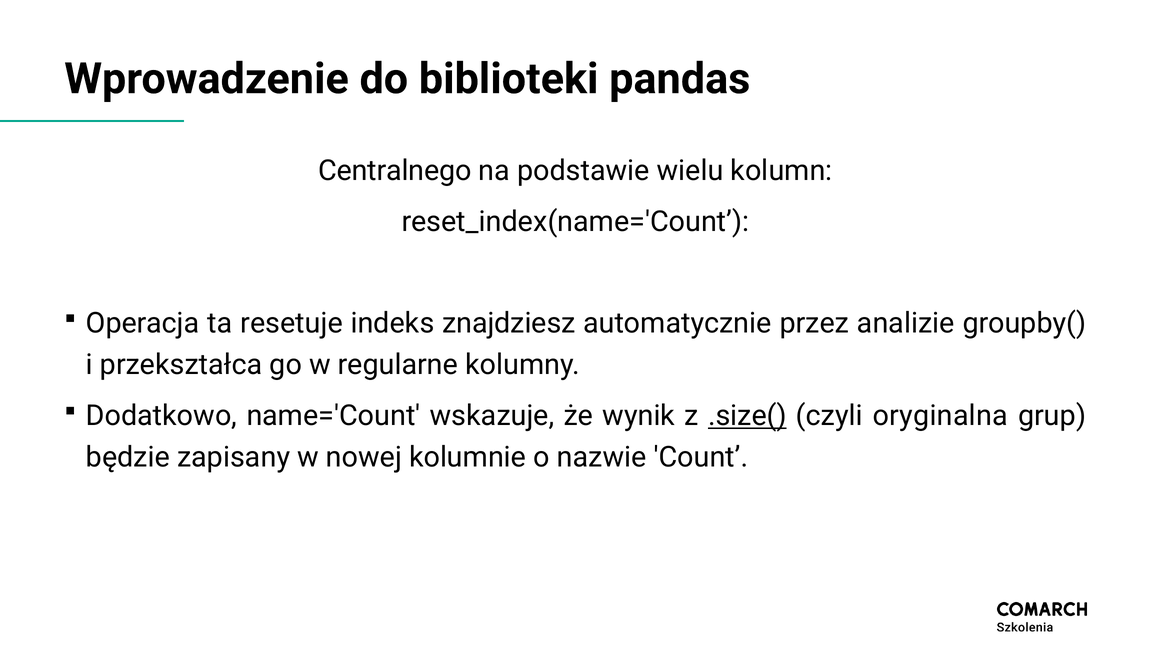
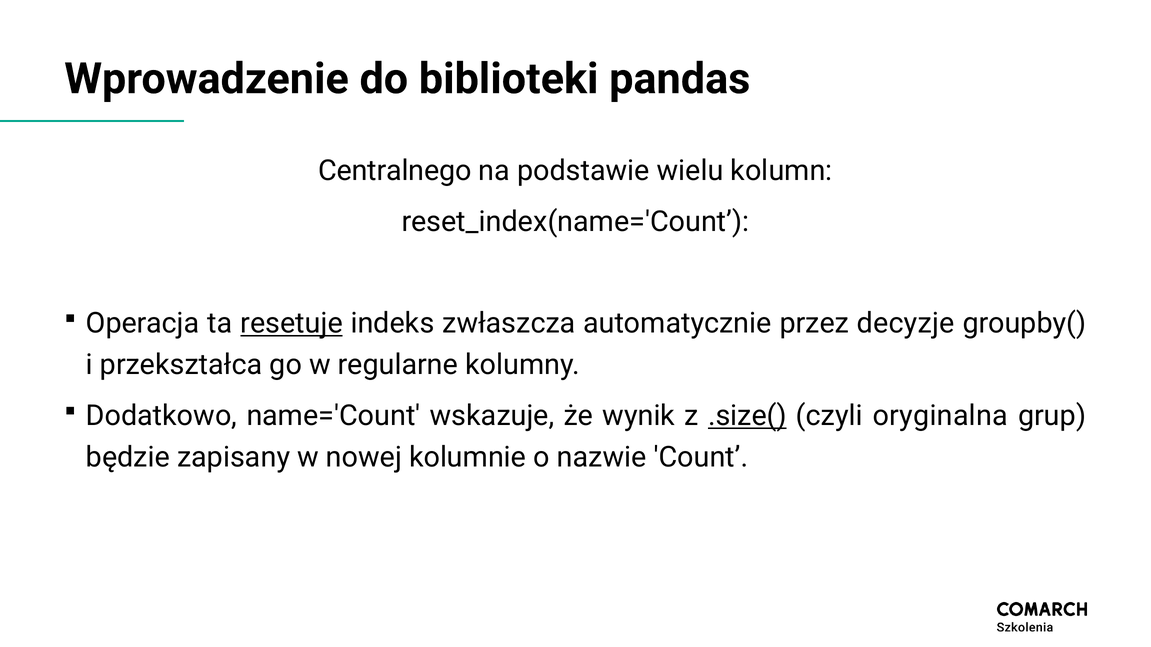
resetuje underline: none -> present
znajdziesz: znajdziesz -> zwłaszcza
analizie: analizie -> decyzje
